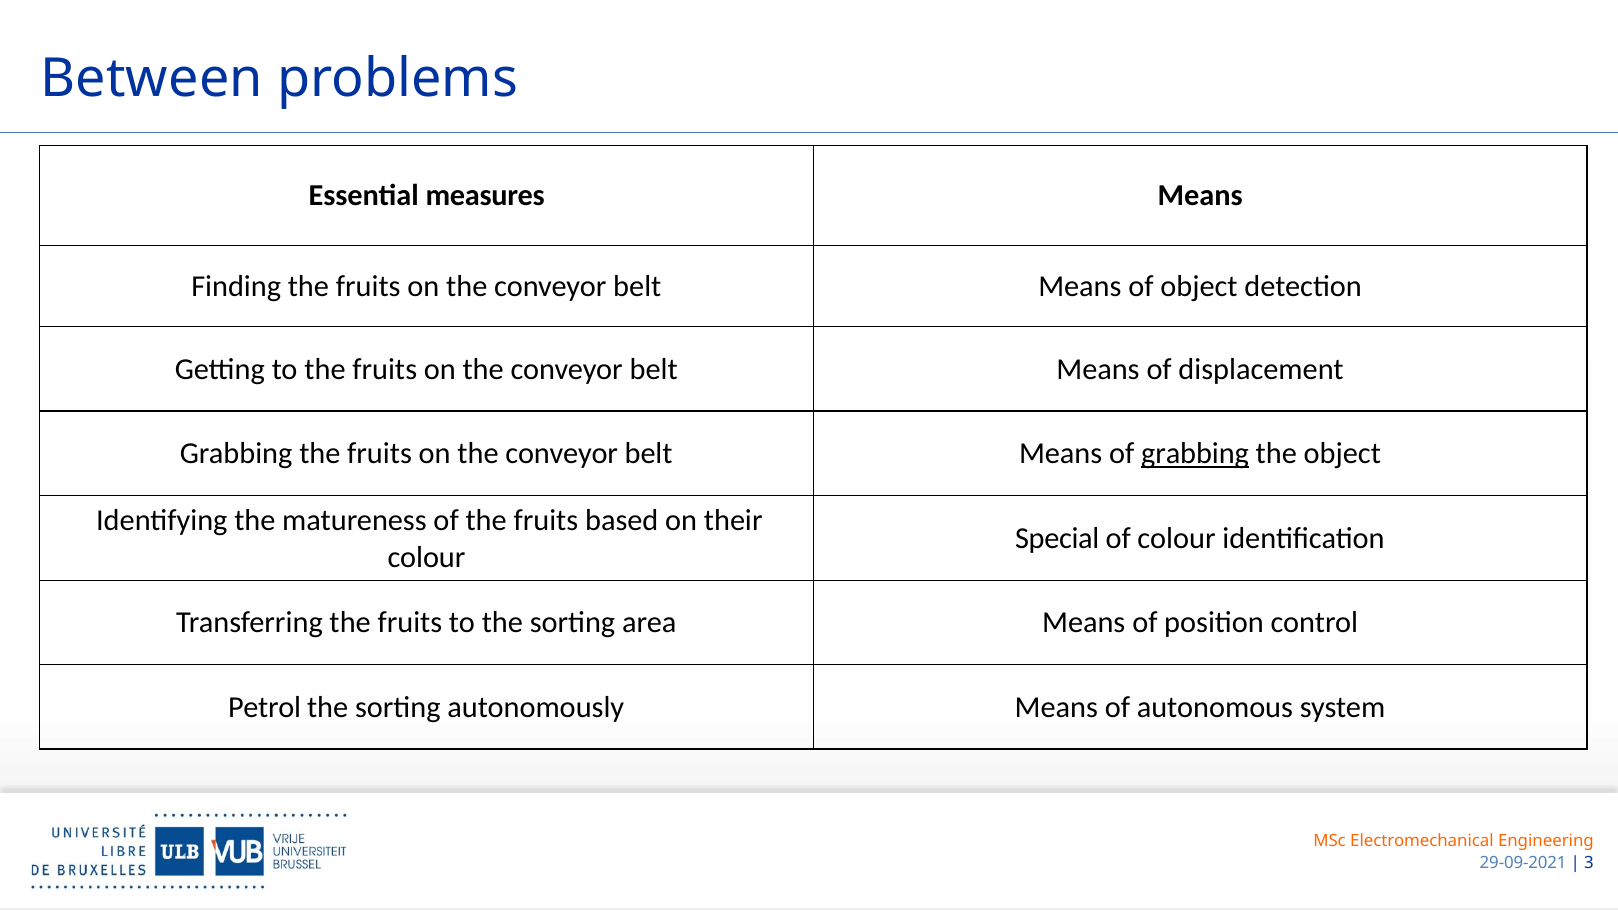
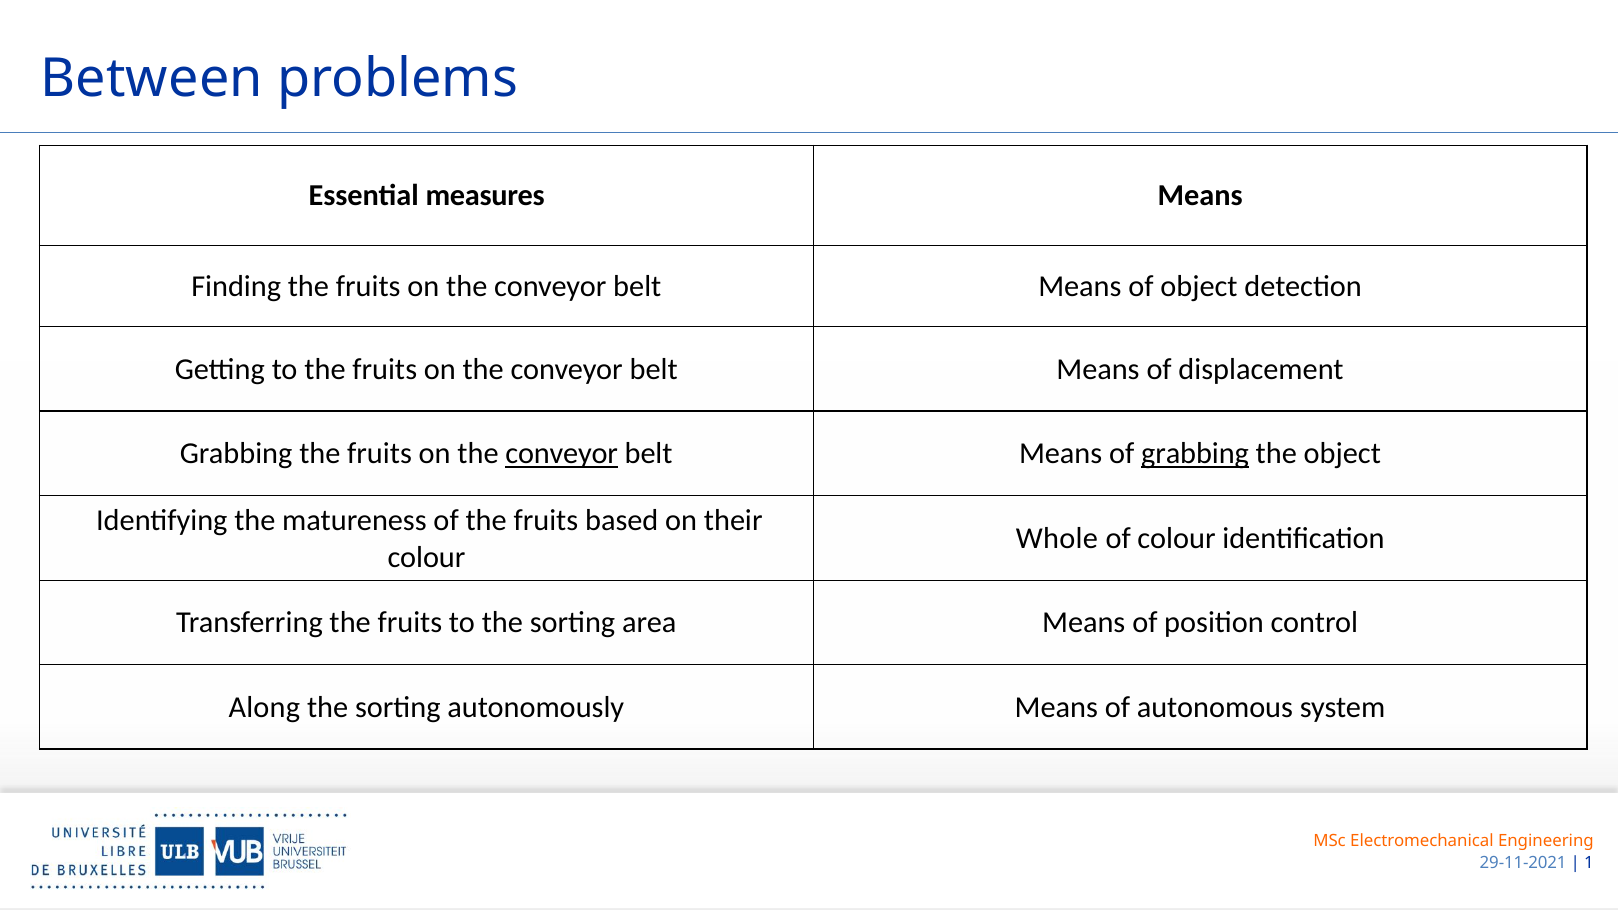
conveyor at (562, 454) underline: none -> present
Special: Special -> Whole
Petrol: Petrol -> Along
29-09-2021: 29-09-2021 -> 29-11-2021
3: 3 -> 1
